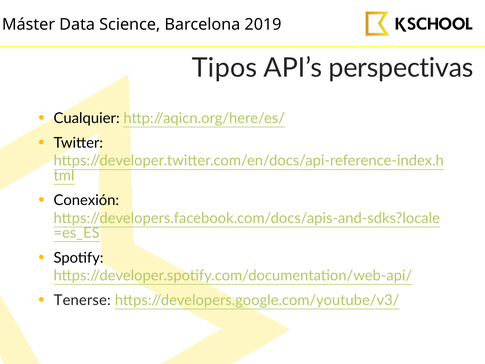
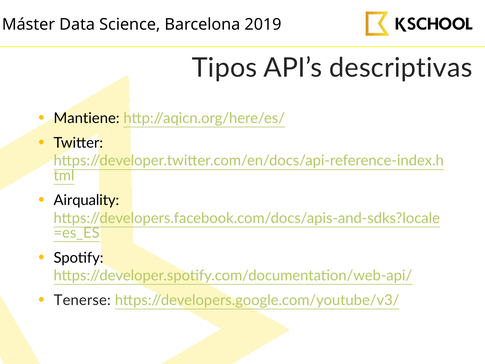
perspectivas: perspectivas -> descriptivas
Cualquier: Cualquier -> Mantiene
Conexión: Conexión -> Airquality
